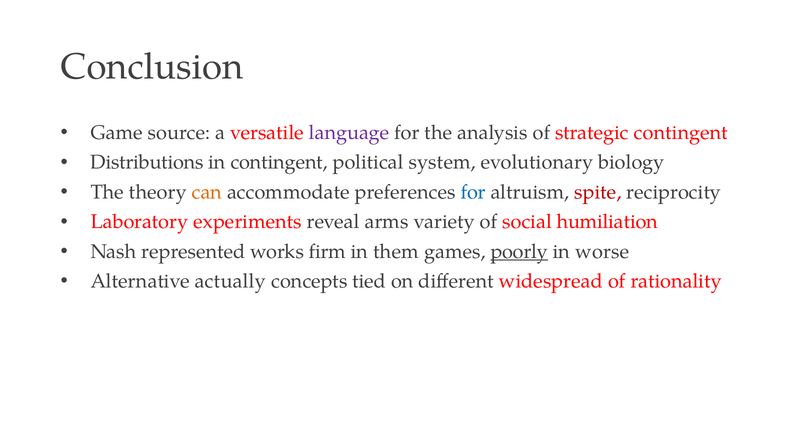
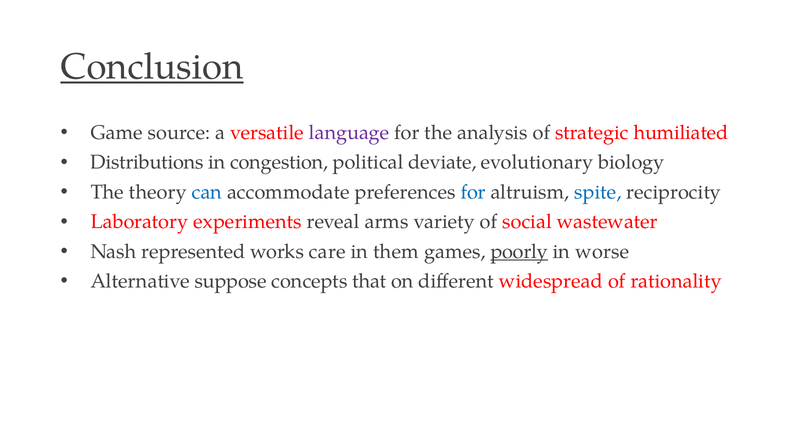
Conclusion underline: none -> present
strategic contingent: contingent -> humiliated
in contingent: contingent -> congestion
system: system -> deviate
can colour: orange -> blue
spite colour: red -> blue
humiliation: humiliation -> wastewater
firm: firm -> care
actually: actually -> suppose
tied: tied -> that
